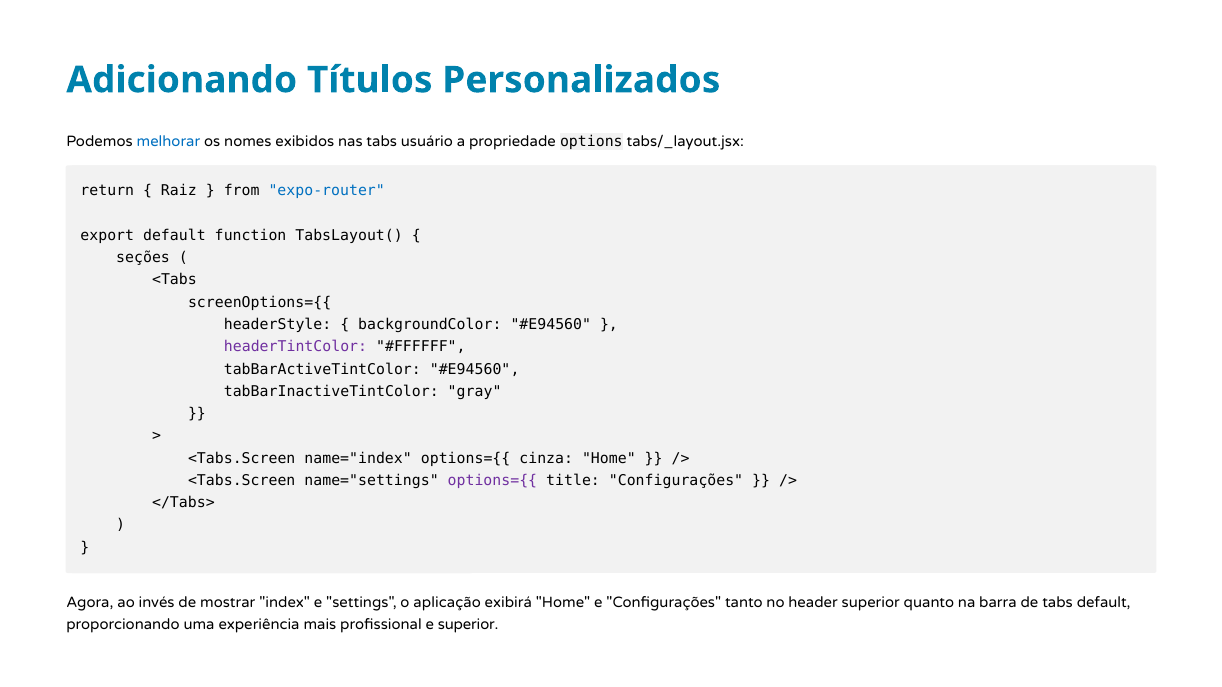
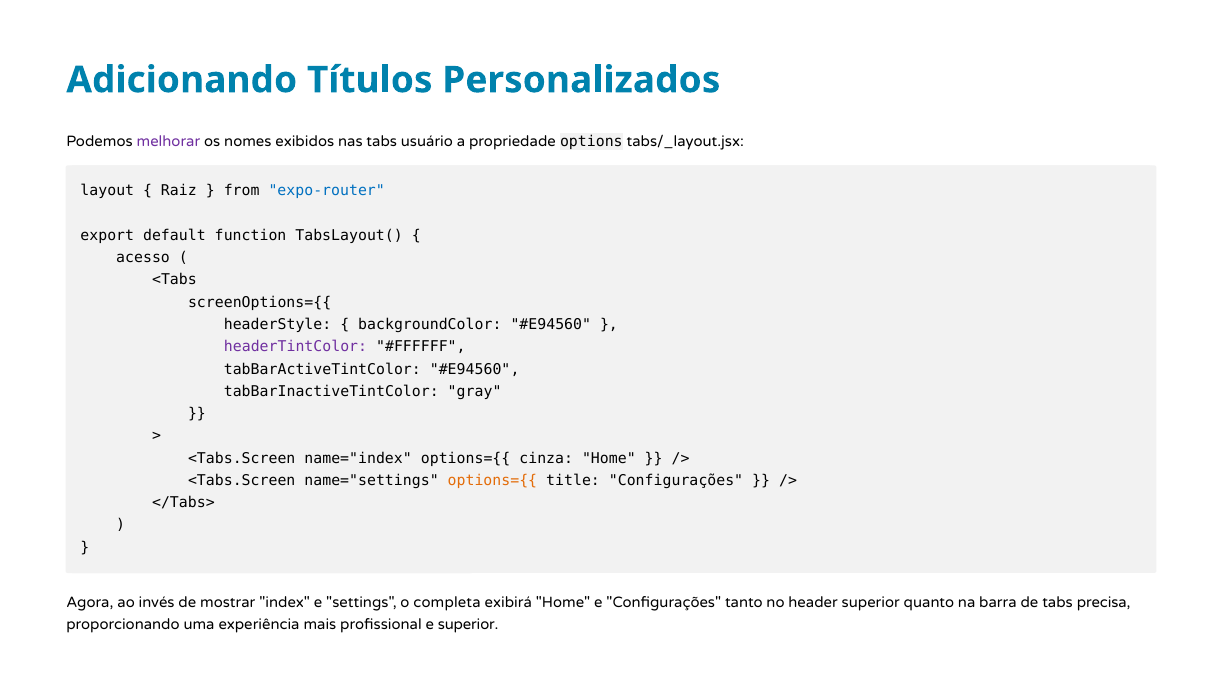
melhorar colour: blue -> purple
return: return -> layout
seções: seções -> acesso
options={{ at (492, 481) colour: purple -> orange
aplicação: aplicação -> completa
tabs default: default -> precisa
